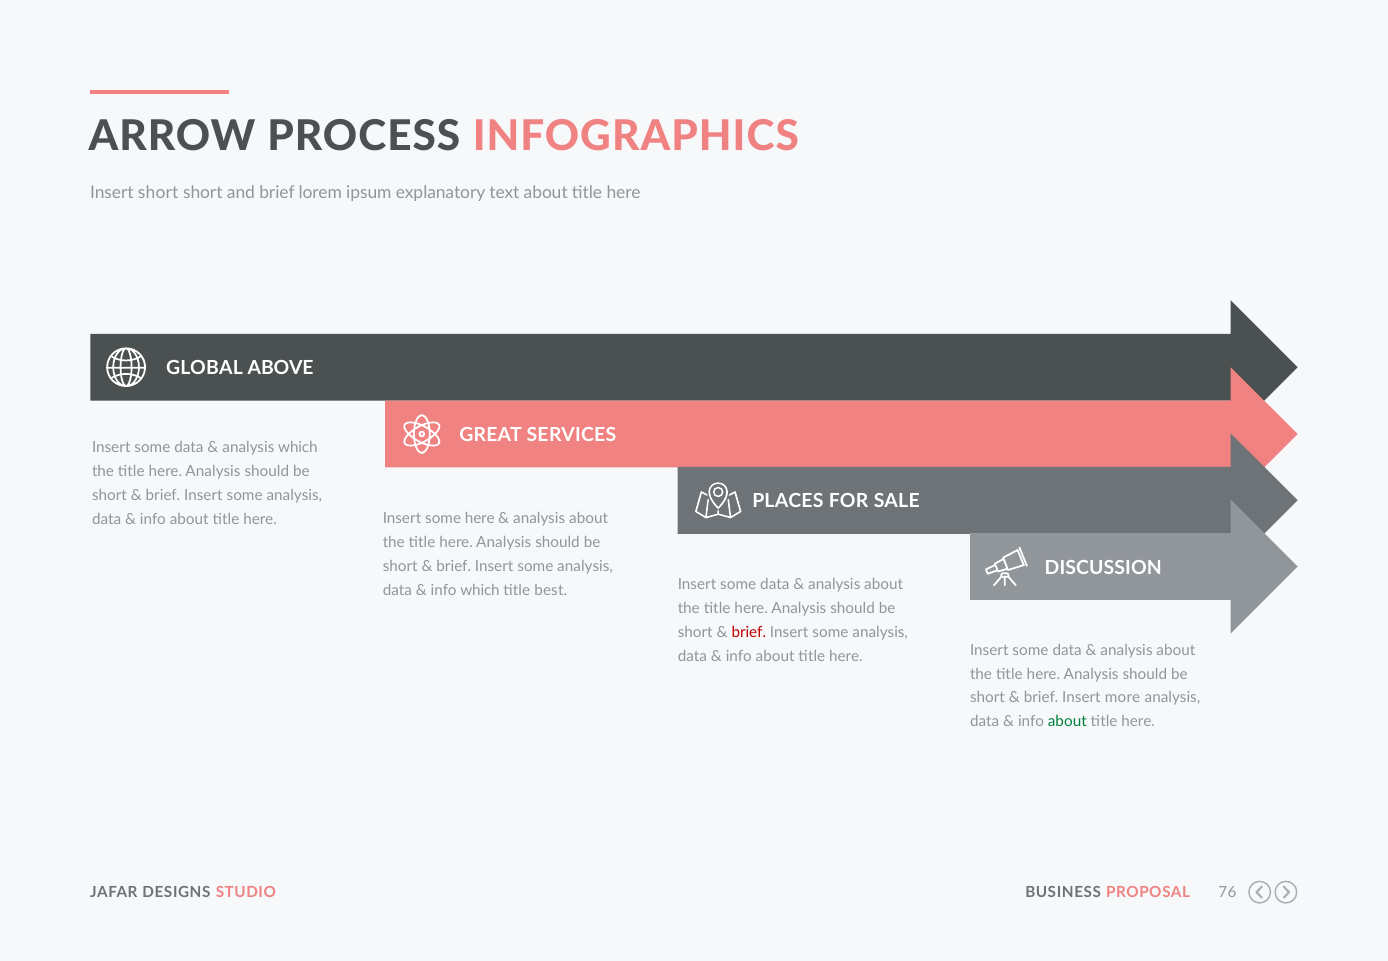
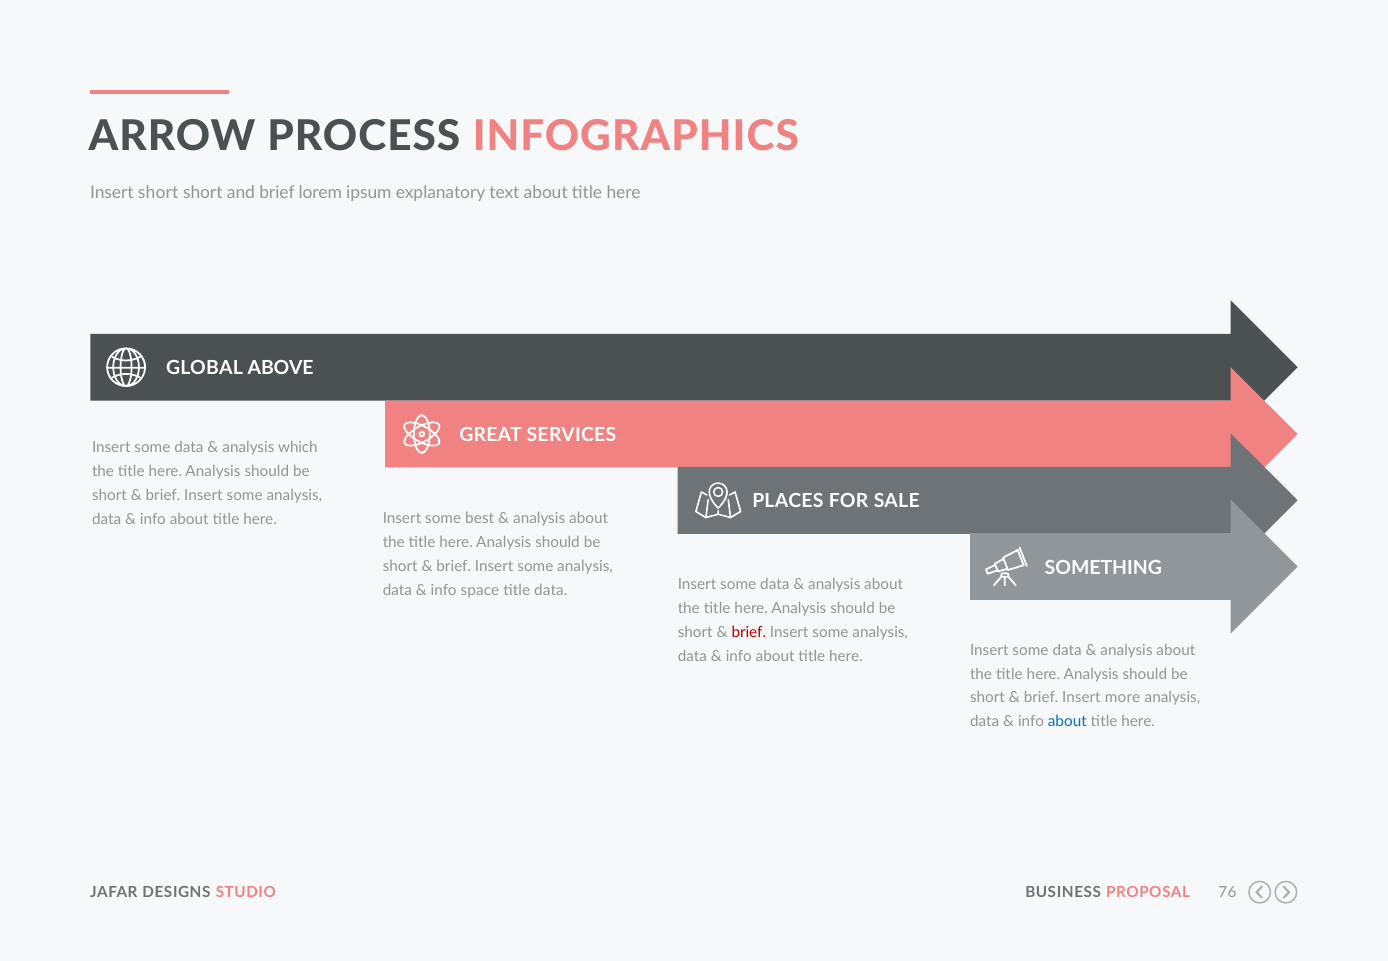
some here: here -> best
DISCUSSION: DISCUSSION -> SOMETHING
info which: which -> space
title best: best -> data
about at (1067, 722) colour: green -> blue
